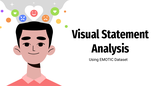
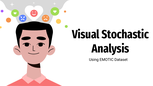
Statement: Statement -> Stochastic
